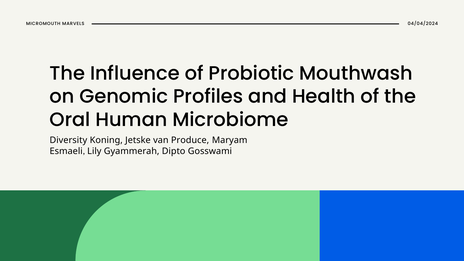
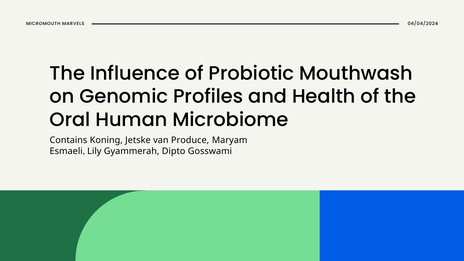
Diversity: Diversity -> Contains
